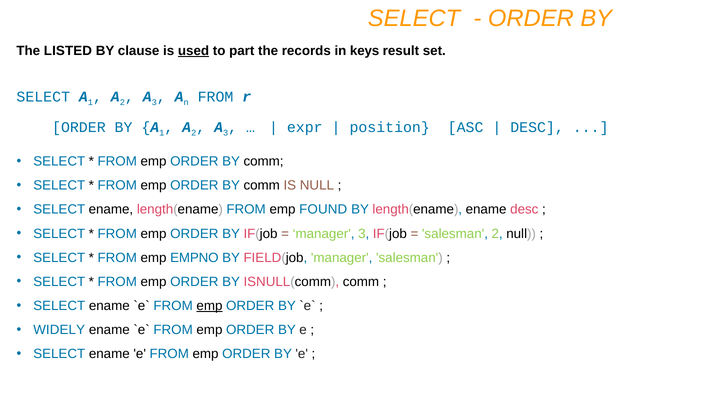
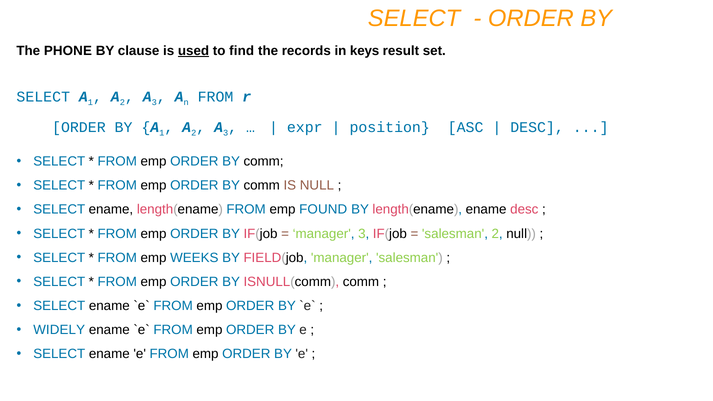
LISTED: LISTED -> PHONE
part: part -> find
EMPNO: EMPNO -> WEEKS
emp at (209, 306) underline: present -> none
